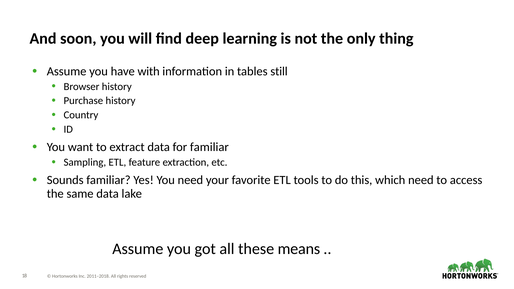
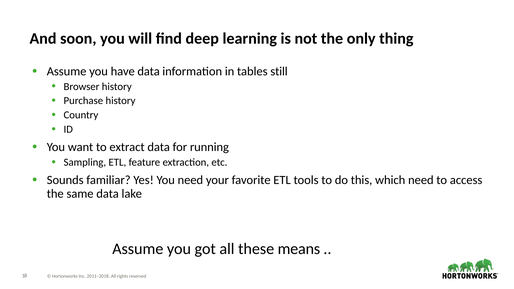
have with: with -> data
for familiar: familiar -> running
